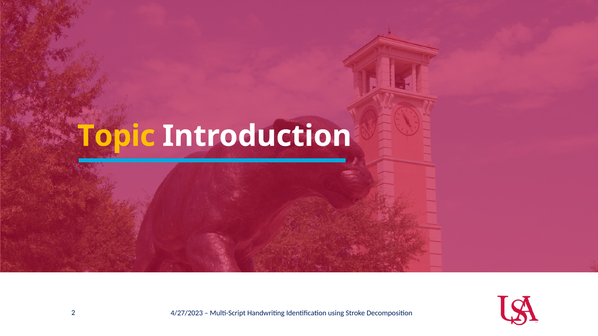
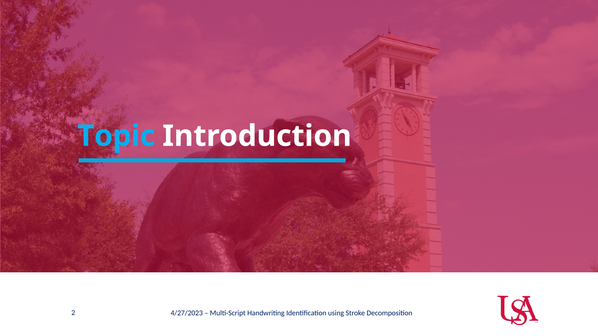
Topic colour: yellow -> light blue
